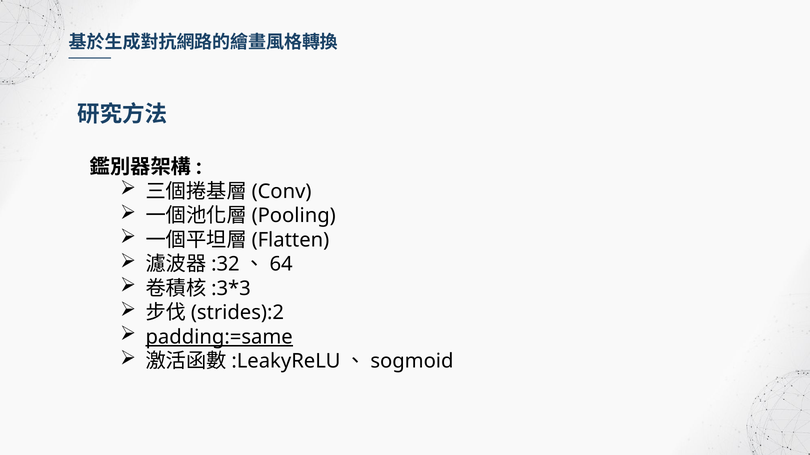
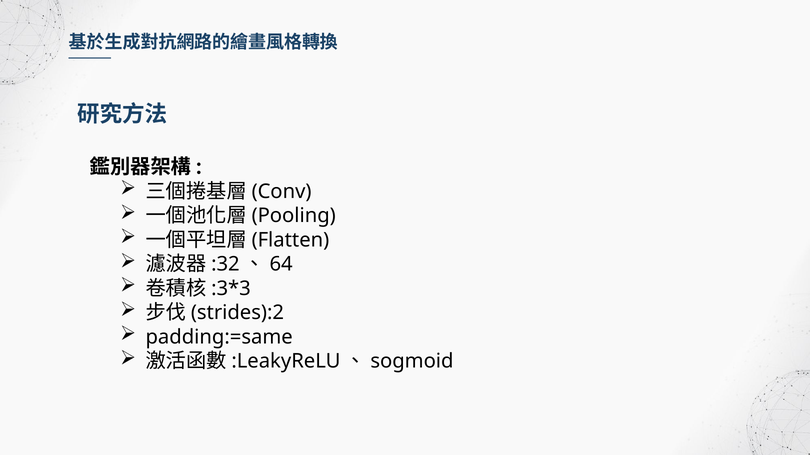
padding:=same underline: present -> none
